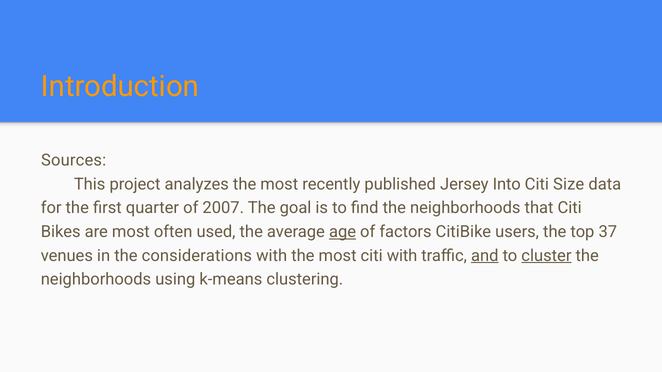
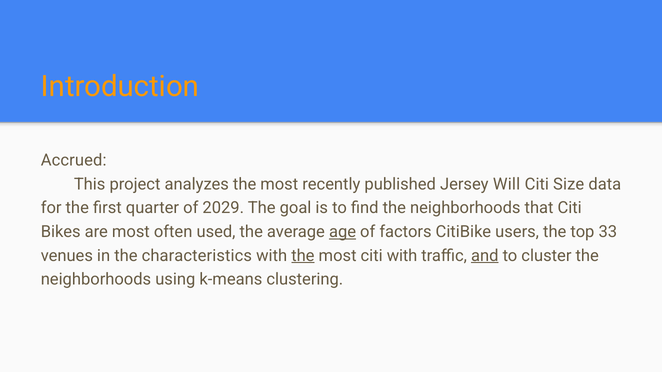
Sources: Sources -> Accrued
Into: Into -> Will
2007: 2007 -> 2029
37: 37 -> 33
considerations: considerations -> characteristics
the at (303, 256) underline: none -> present
cluster underline: present -> none
